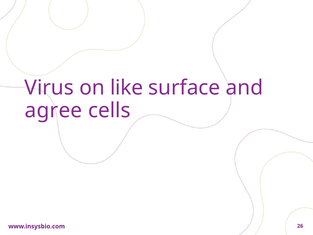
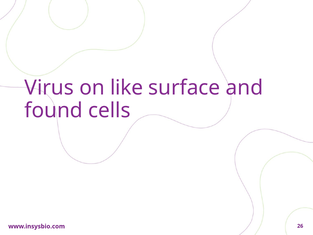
agree: agree -> found
